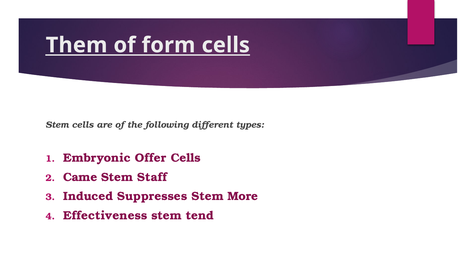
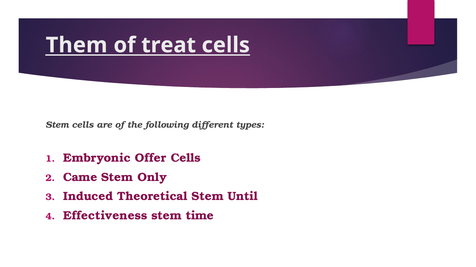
form: form -> treat
Staff: Staff -> Only
Suppresses: Suppresses -> Theoretical
More: More -> Until
tend: tend -> time
